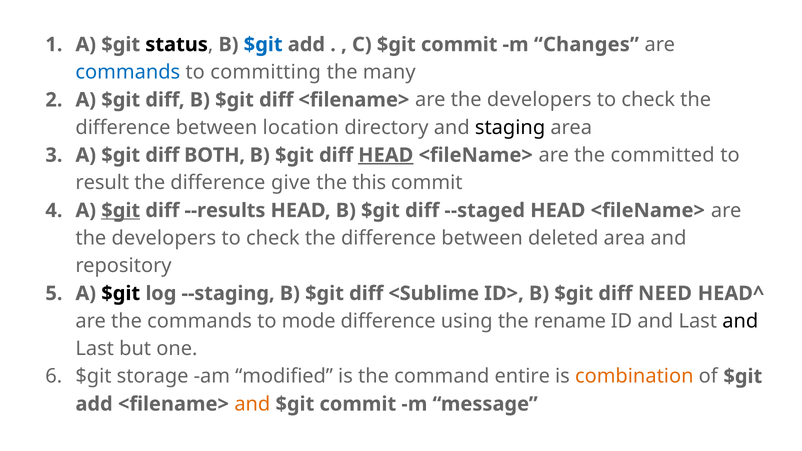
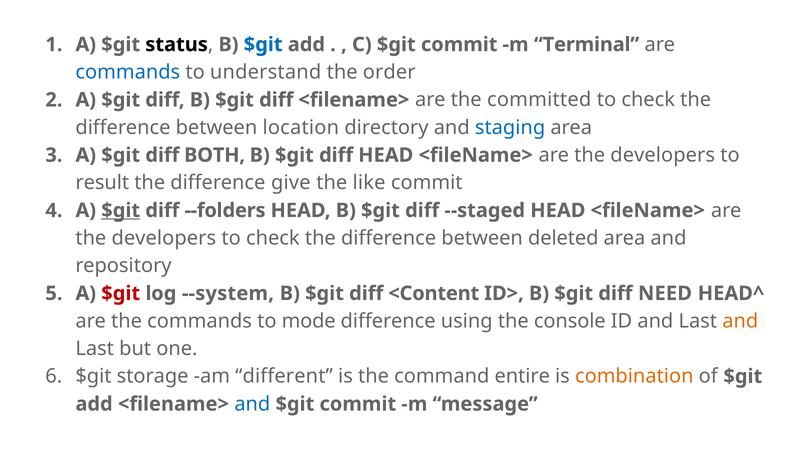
Changes: Changes -> Terminal
committing: committing -> understand
many: many -> order
developers at (539, 100): developers -> committed
staging colour: black -> blue
HEAD at (386, 155) underline: present -> none
committed at (663, 155): committed -> developers
this: this -> like
--results: --results -> --folders
$git at (121, 294) colour: black -> red
--staging: --staging -> --system
<Sublime: <Sublime -> <Content
rename: rename -> console
and at (740, 321) colour: black -> orange
modified: modified -> different
and at (252, 404) colour: orange -> blue
